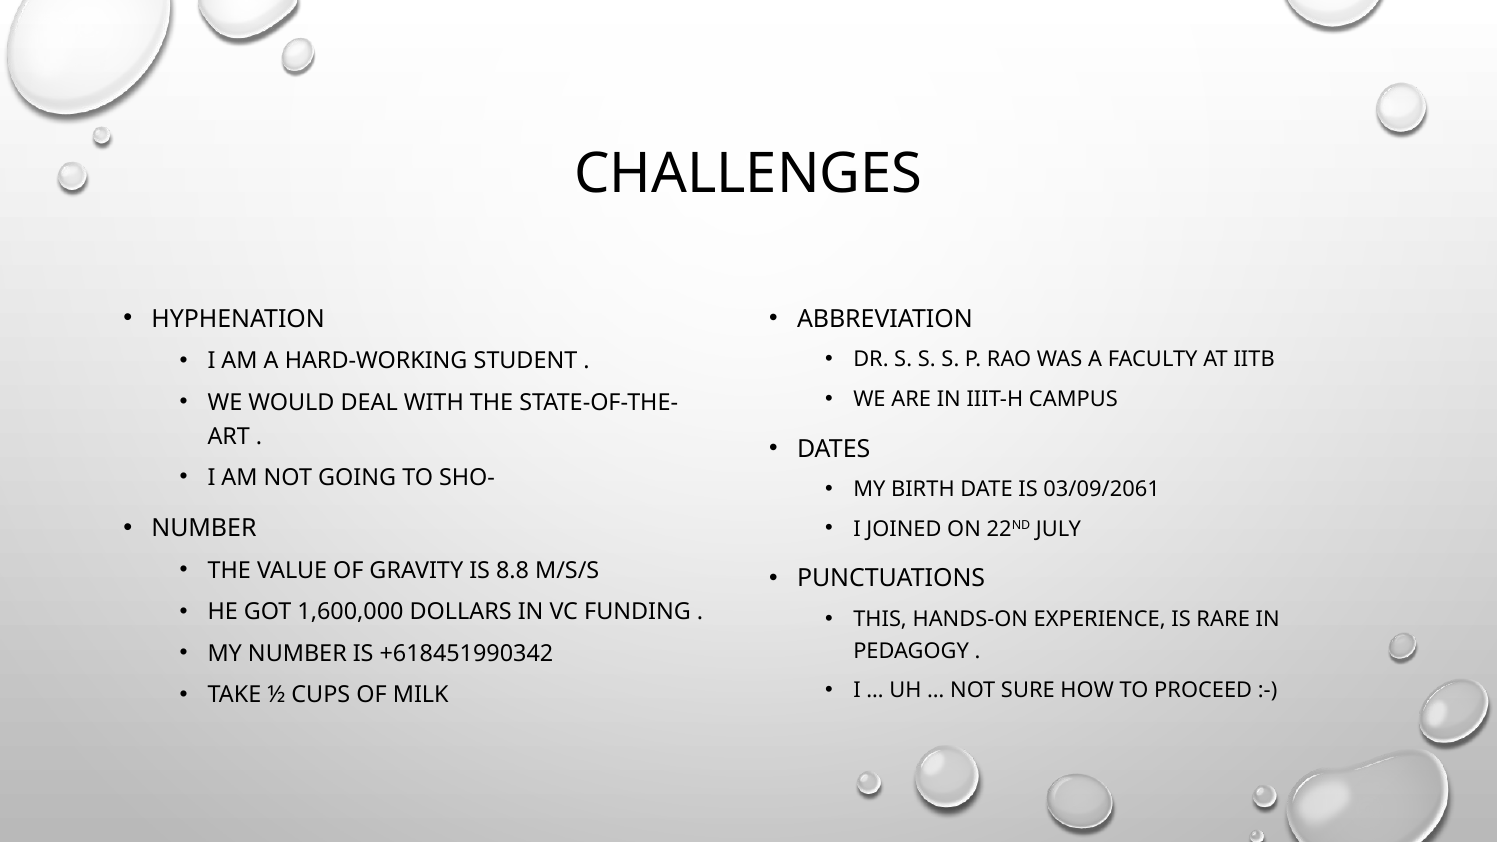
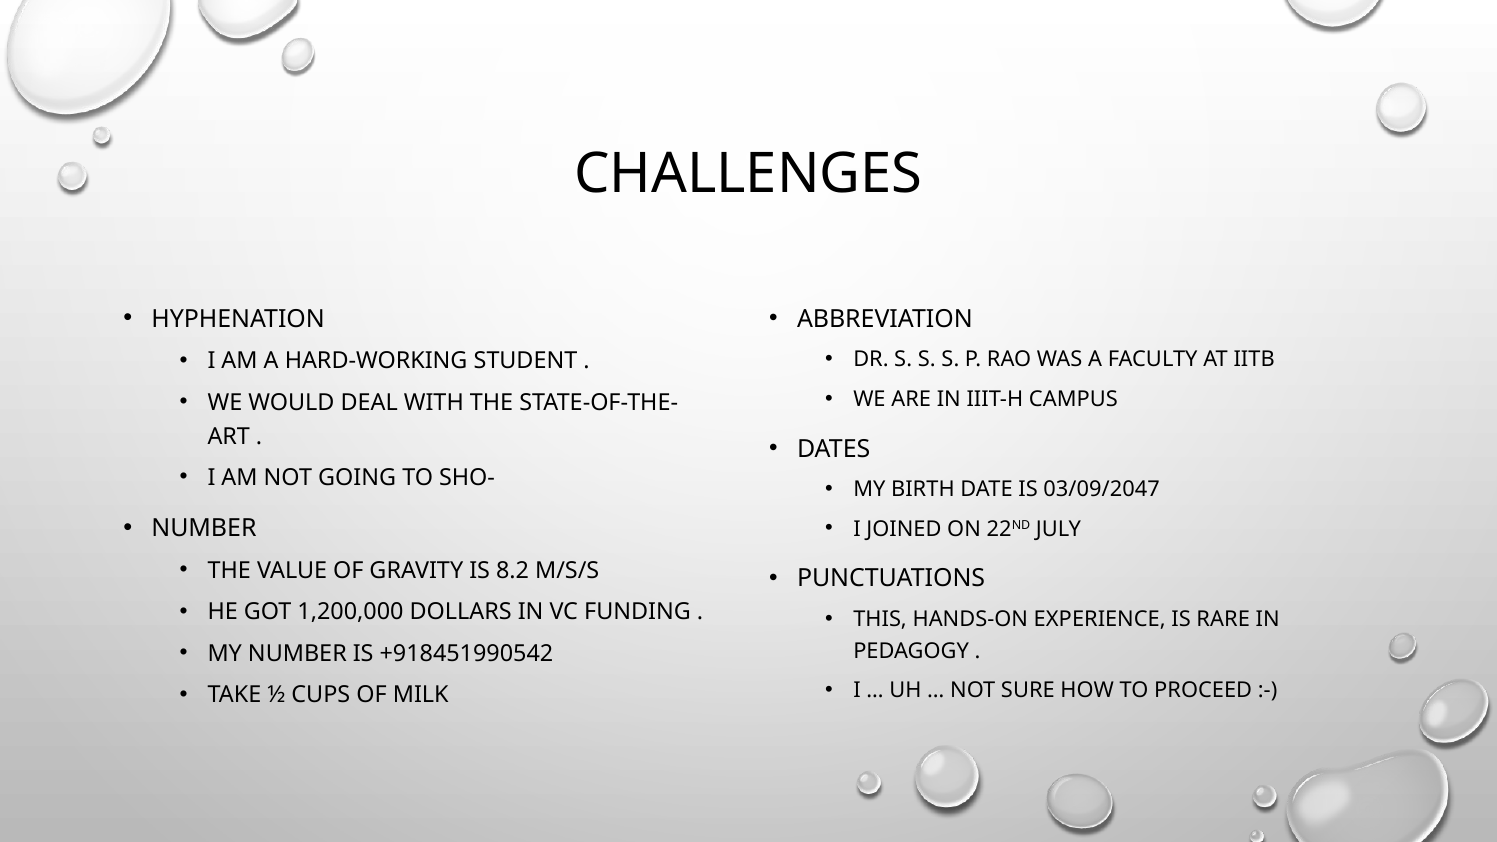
03/09/2061: 03/09/2061 -> 03/09/2047
8.8: 8.8 -> 8.2
1,600,000: 1,600,000 -> 1,200,000
+618451990342: +618451990342 -> +918451990542
